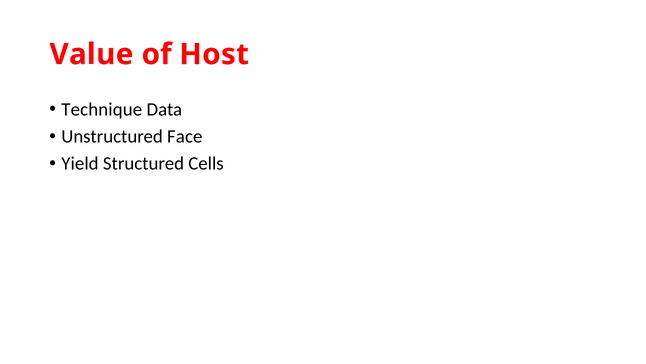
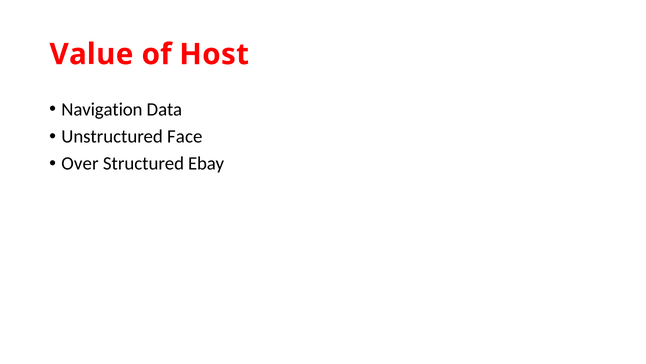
Technique: Technique -> Navigation
Yield: Yield -> Over
Cells: Cells -> Ebay
